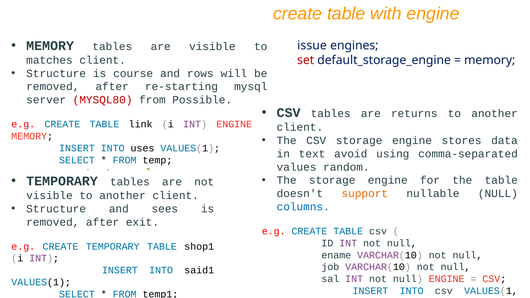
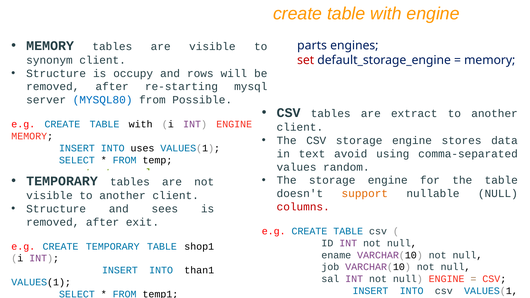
issue: issue -> parts
matches: matches -> synonym
course: course -> occupy
MYSQL80 colour: red -> blue
returns: returns -> extract
e.g CREATE TABLE link: link -> with
columns colour: blue -> red
said1: said1 -> than1
